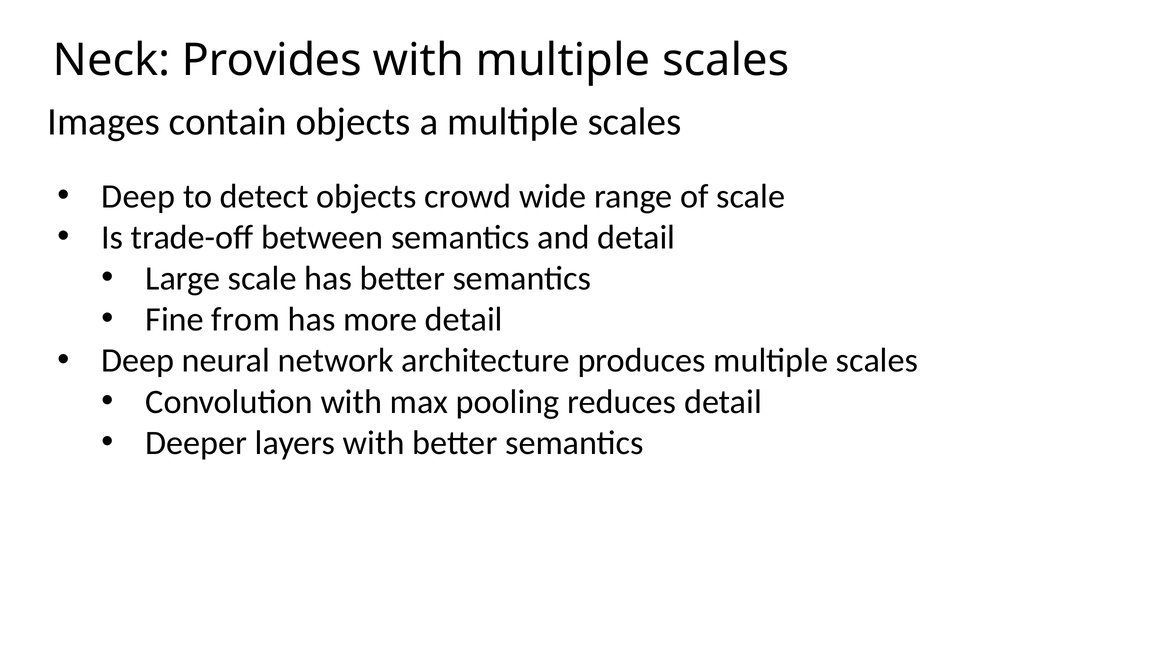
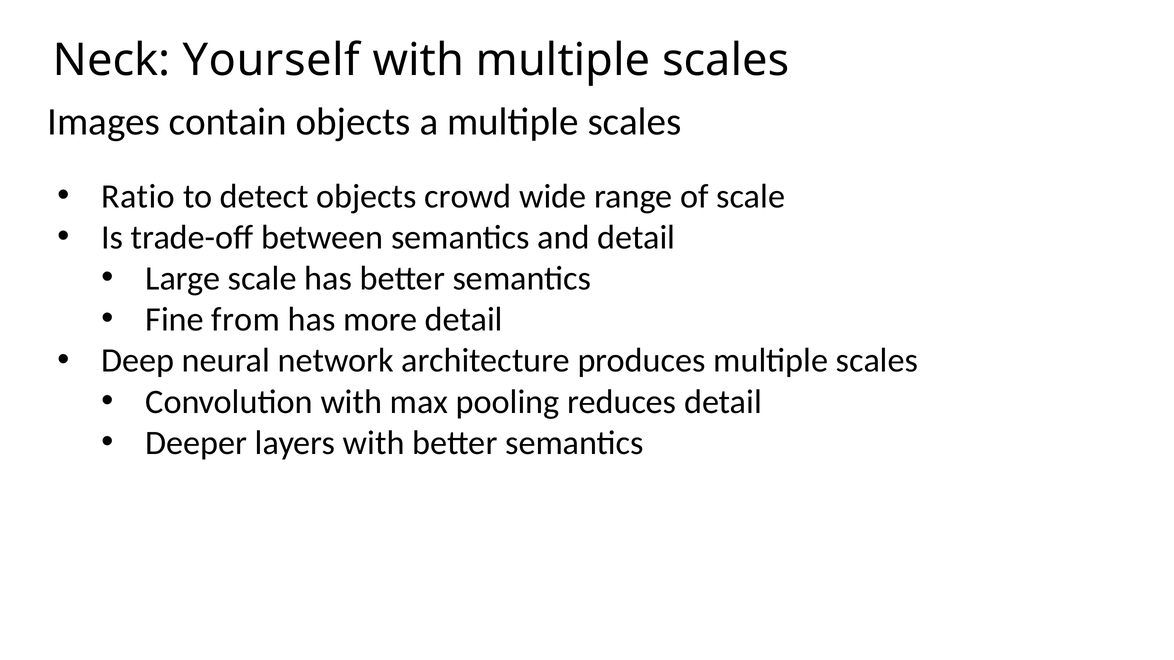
Provides: Provides -> Yourself
Deep at (138, 196): Deep -> Ratio
